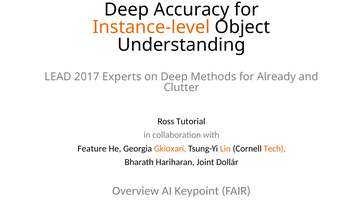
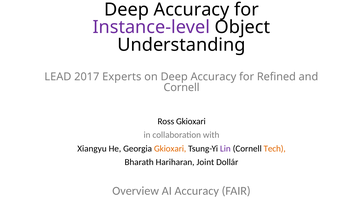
Instance-level colour: orange -> purple
on Deep Methods: Methods -> Accuracy
Already: Already -> Refined
Clutter at (181, 88): Clutter -> Cornell
Ross Tutorial: Tutorial -> Gkioxari
Feature: Feature -> Xiangyu
Lin colour: orange -> purple
AI Keypoint: Keypoint -> Accuracy
